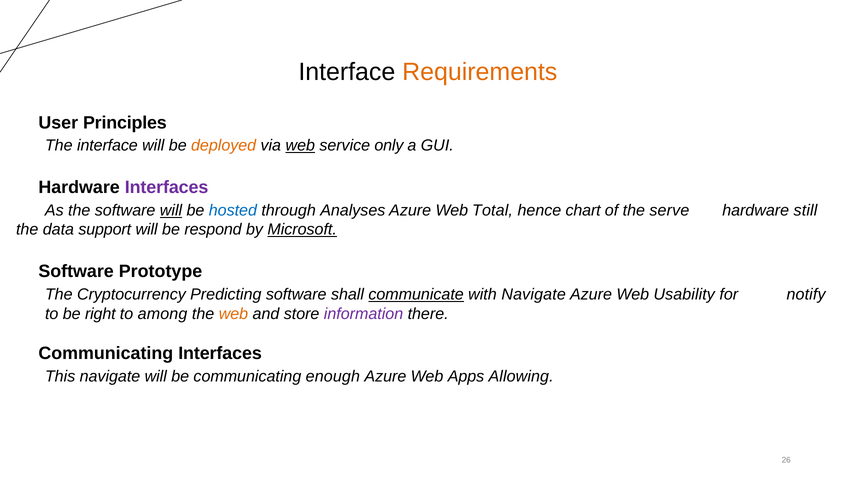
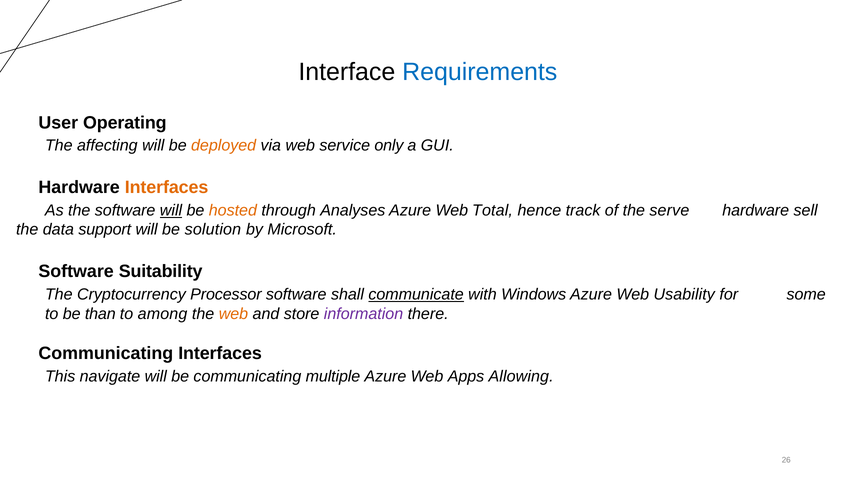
Requirements colour: orange -> blue
Principles: Principles -> Operating
The interface: interface -> affecting
web at (300, 145) underline: present -> none
Interfaces at (167, 187) colour: purple -> orange
hosted colour: blue -> orange
chart: chart -> track
still: still -> sell
respond: respond -> solution
Microsoft underline: present -> none
Prototype: Prototype -> Suitability
Predicting: Predicting -> Processor
with Navigate: Navigate -> Windows
notify: notify -> some
right: right -> than
enough: enough -> multiple
